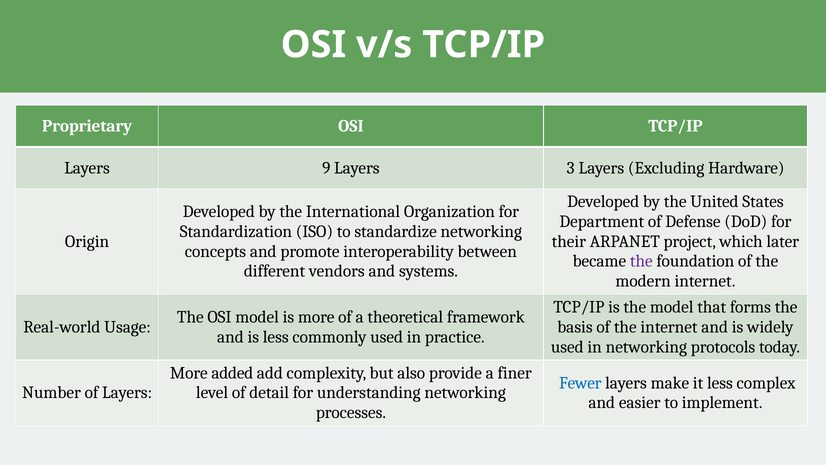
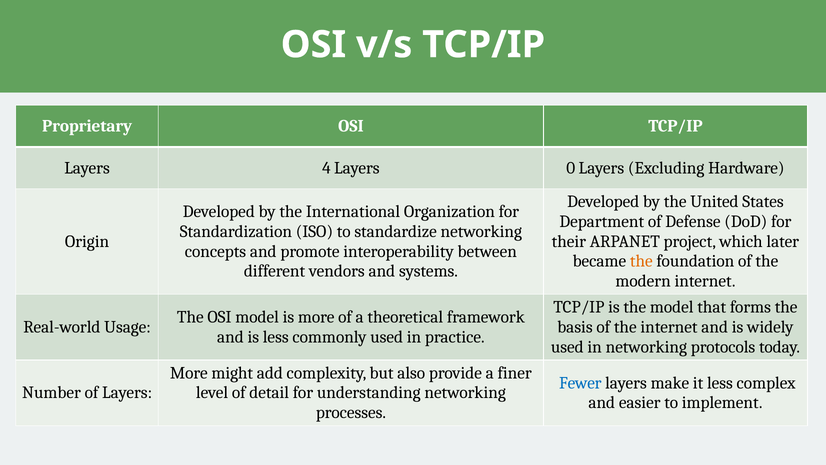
9: 9 -> 4
3: 3 -> 0
the at (641, 261) colour: purple -> orange
added: added -> might
